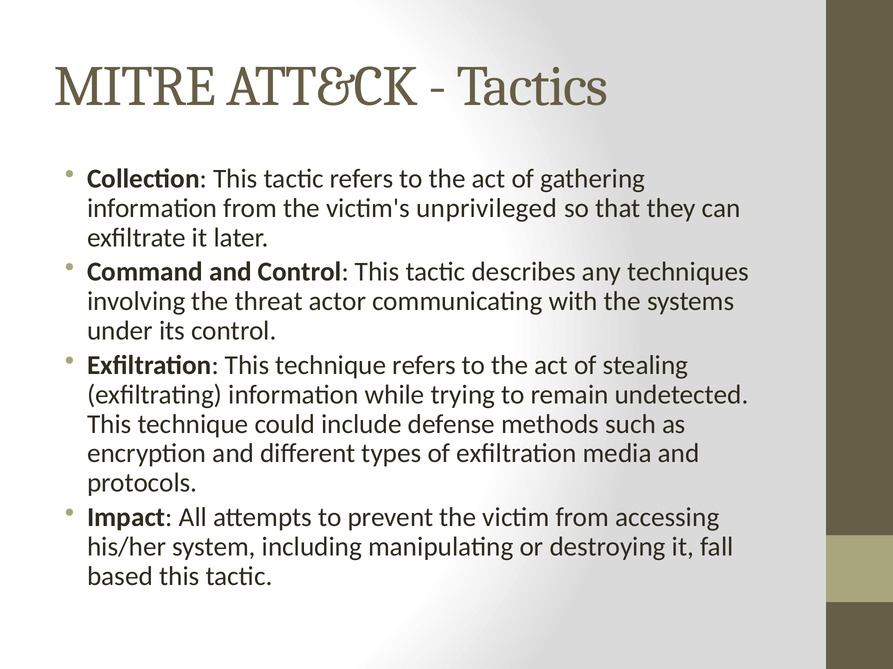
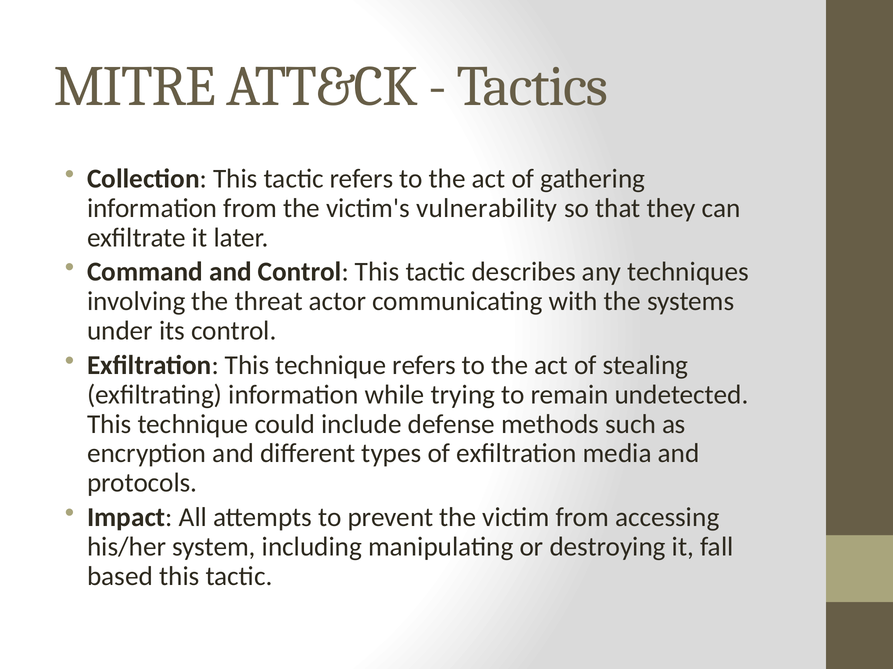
unprivileged: unprivileged -> vulnerability
